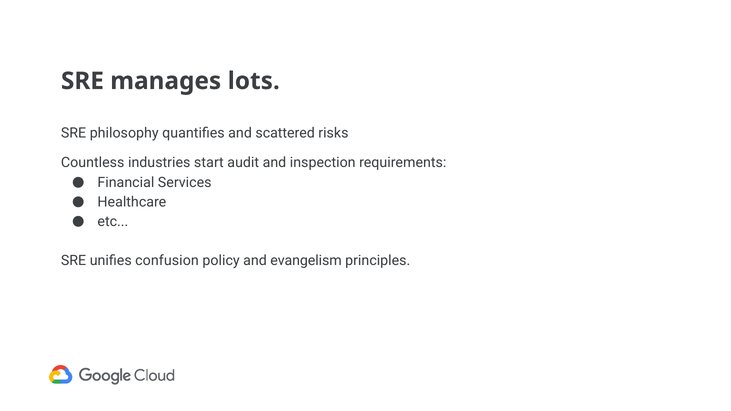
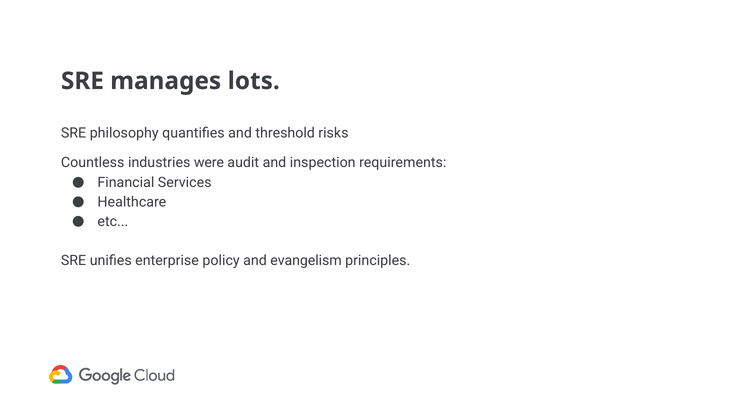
scattered: scattered -> threshold
start: start -> were
confusion: confusion -> enterprise
